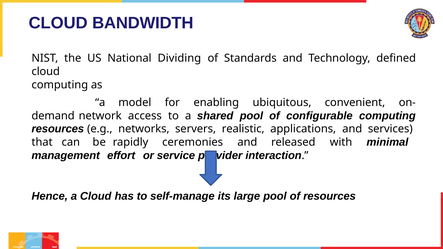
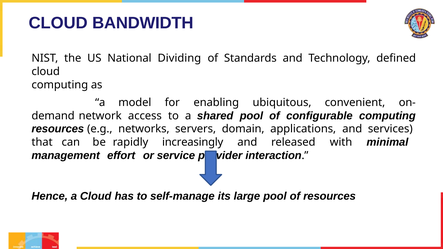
realistic: realistic -> domain
ceremonies: ceremonies -> increasingly
